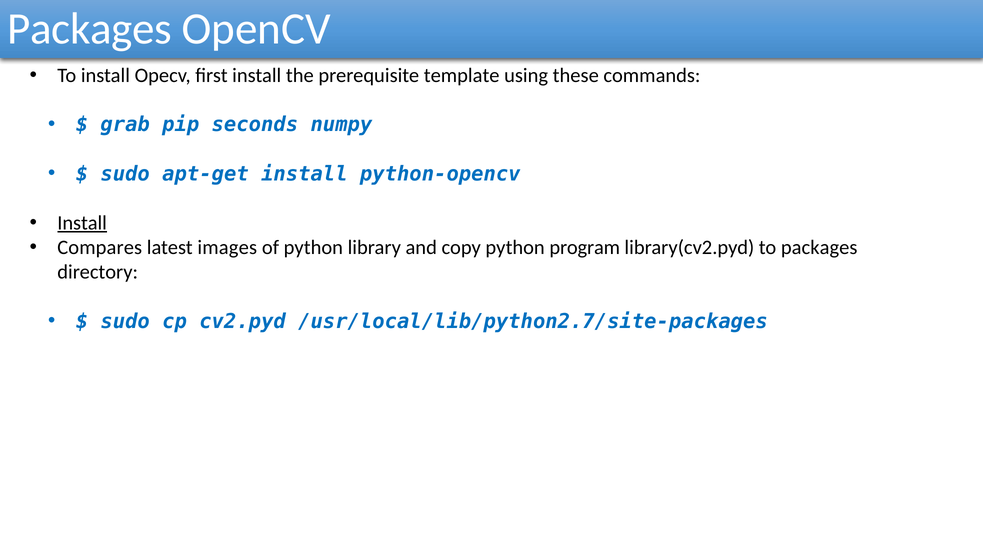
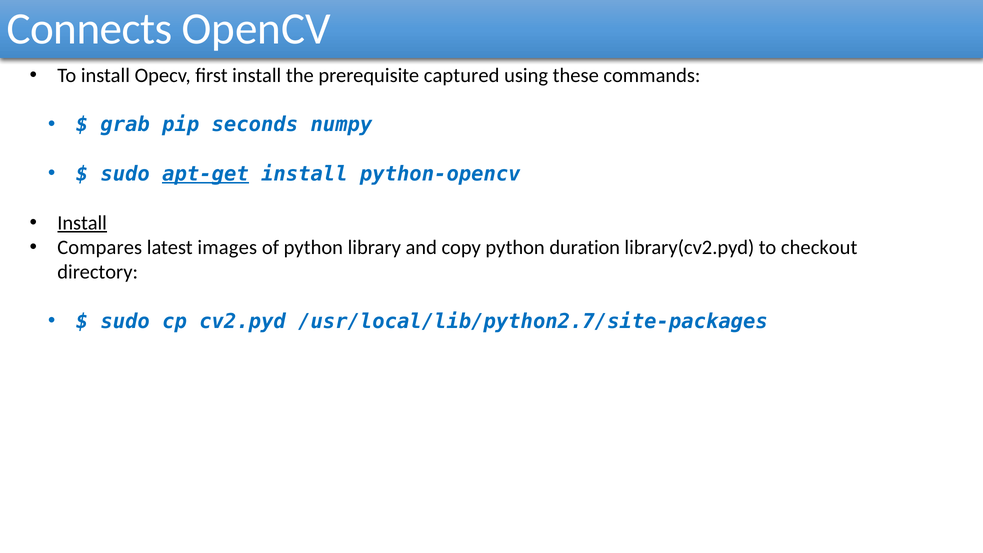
Packages at (90, 29): Packages -> Connects
template: template -> captured
apt-get underline: none -> present
program: program -> duration
to packages: packages -> checkout
